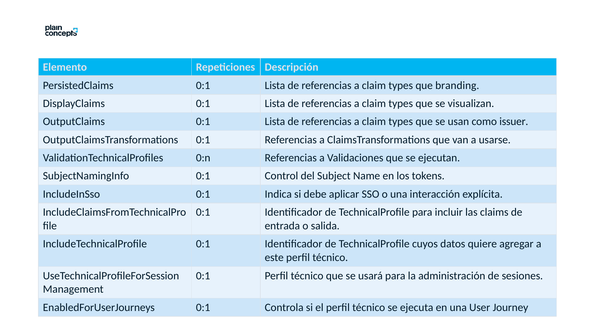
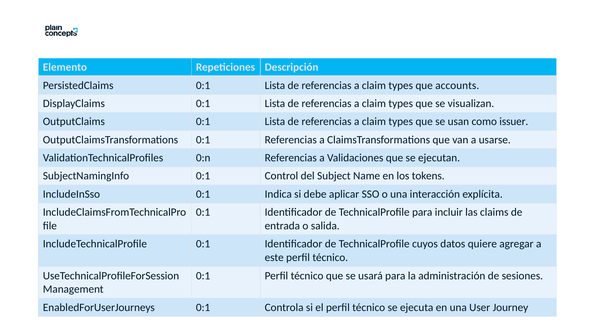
branding: branding -> accounts
